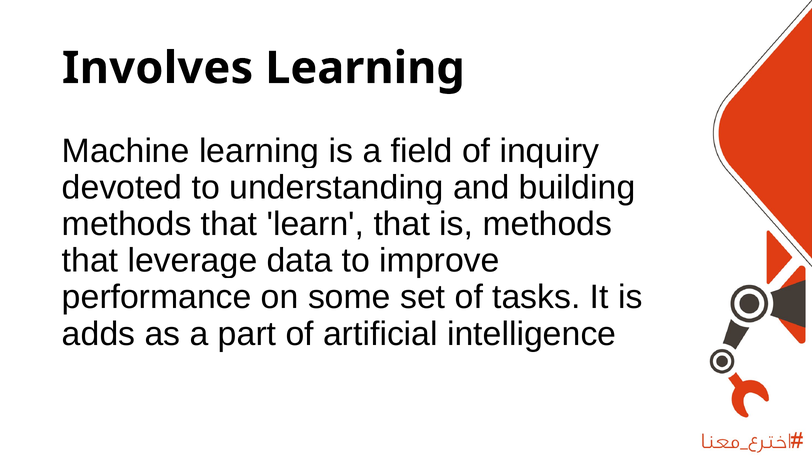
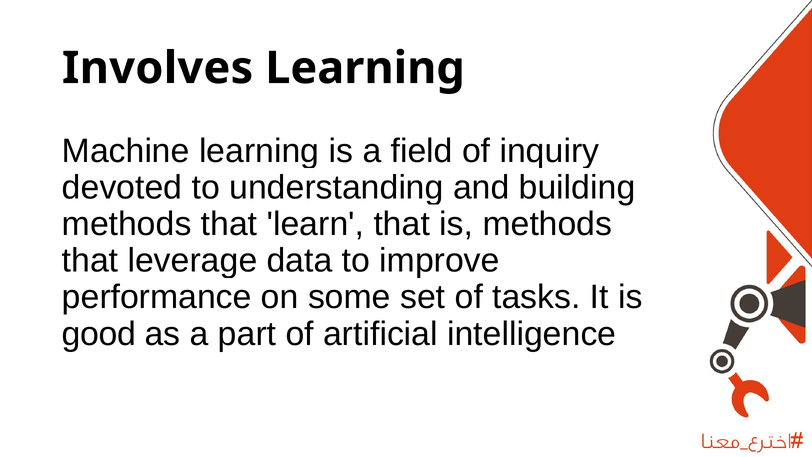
adds: adds -> good
